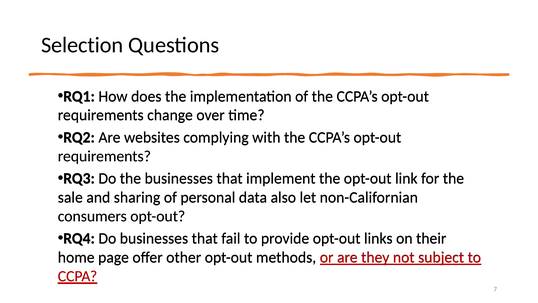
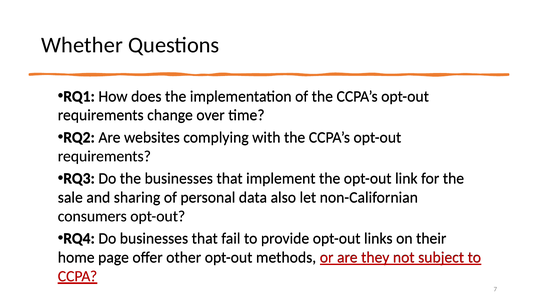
Selection: Selection -> Whether
